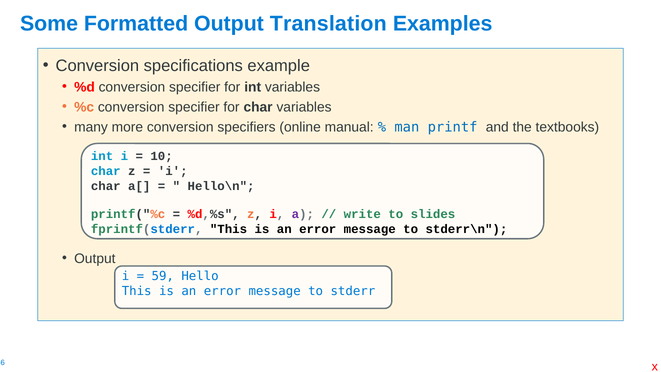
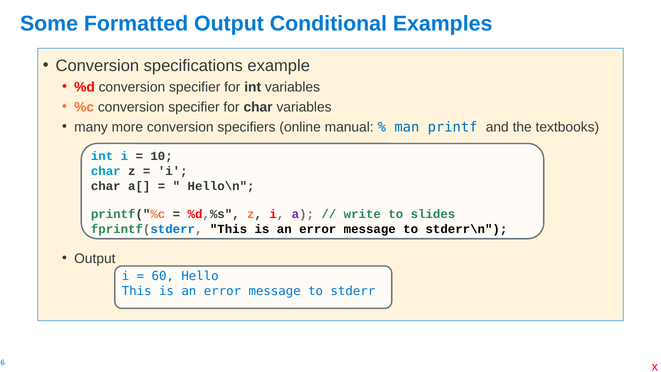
Translation: Translation -> Conditional
59: 59 -> 60
